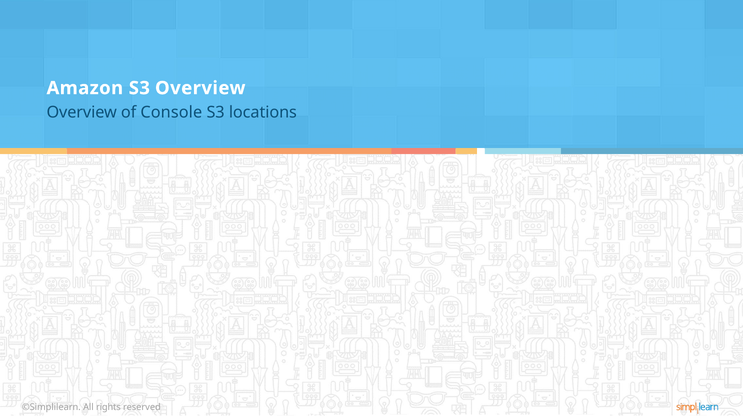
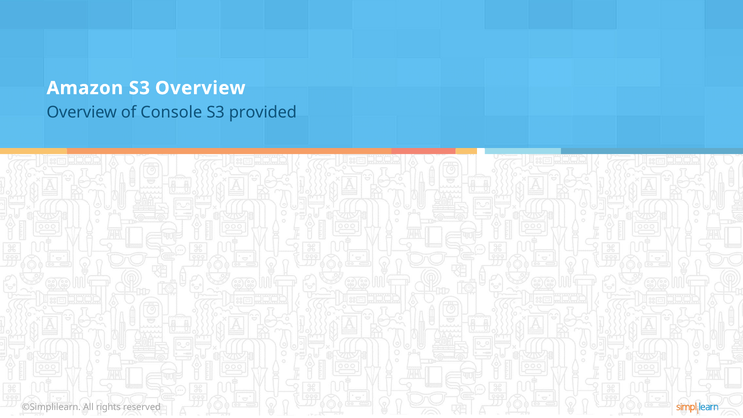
locations: locations -> provided
